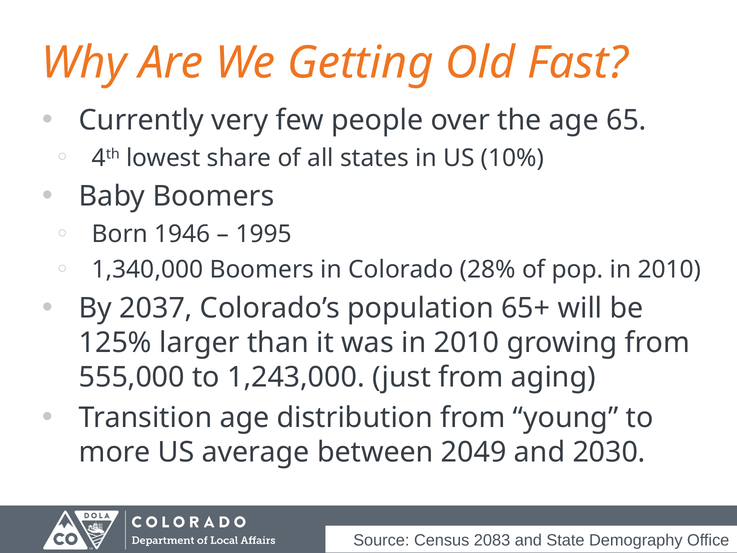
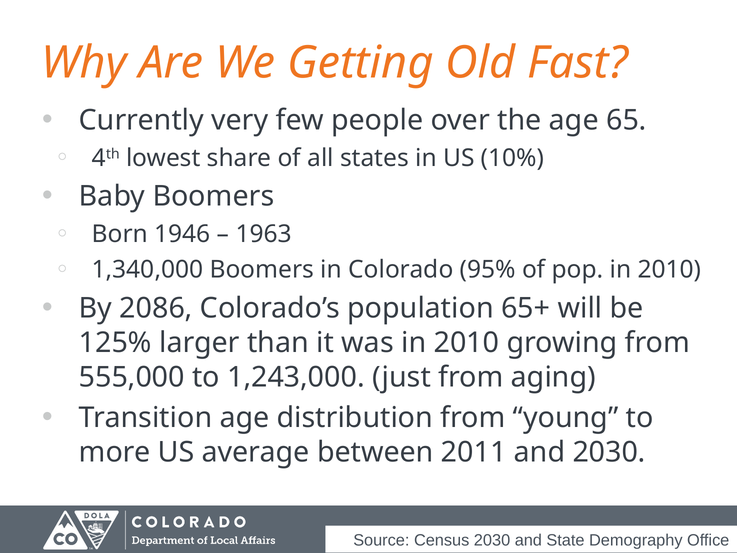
1995: 1995 -> 1963
28%: 28% -> 95%
2037: 2037 -> 2086
2049: 2049 -> 2011
Census 2083: 2083 -> 2030
